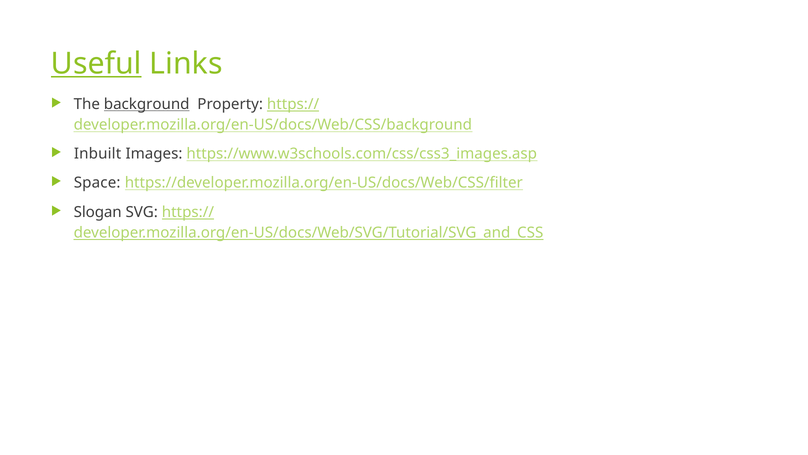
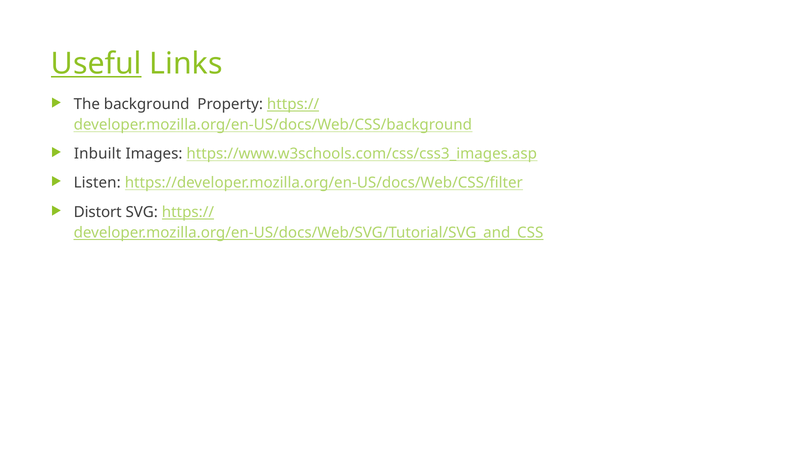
background underline: present -> none
Space: Space -> Listen
Slogan: Slogan -> Distort
